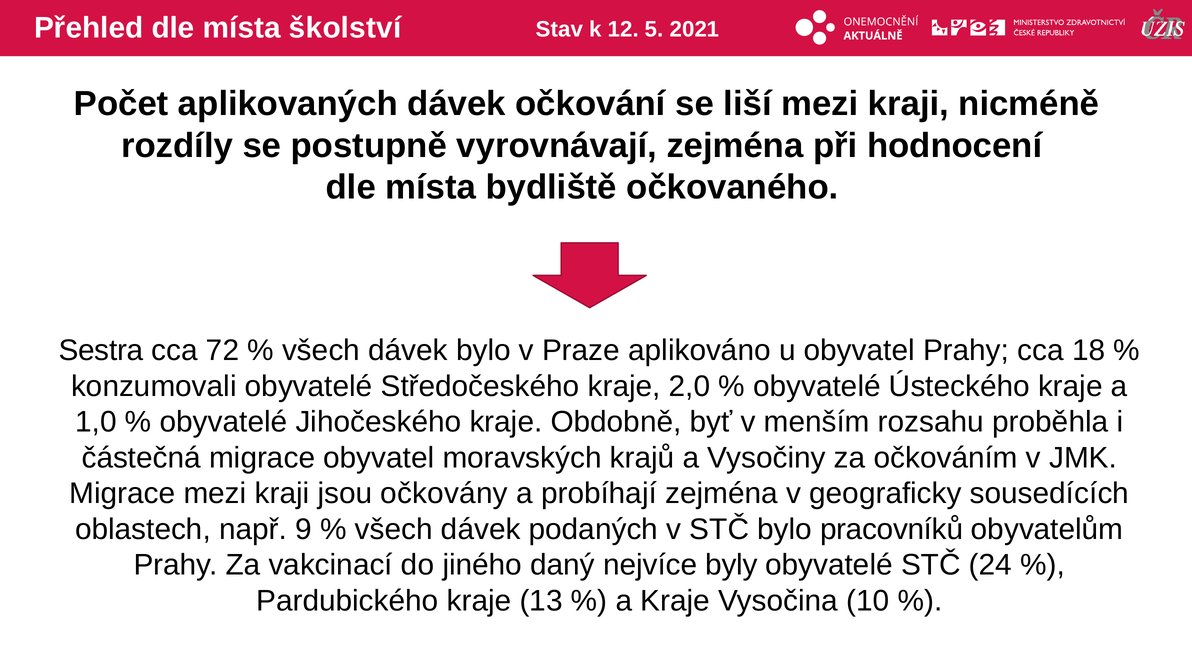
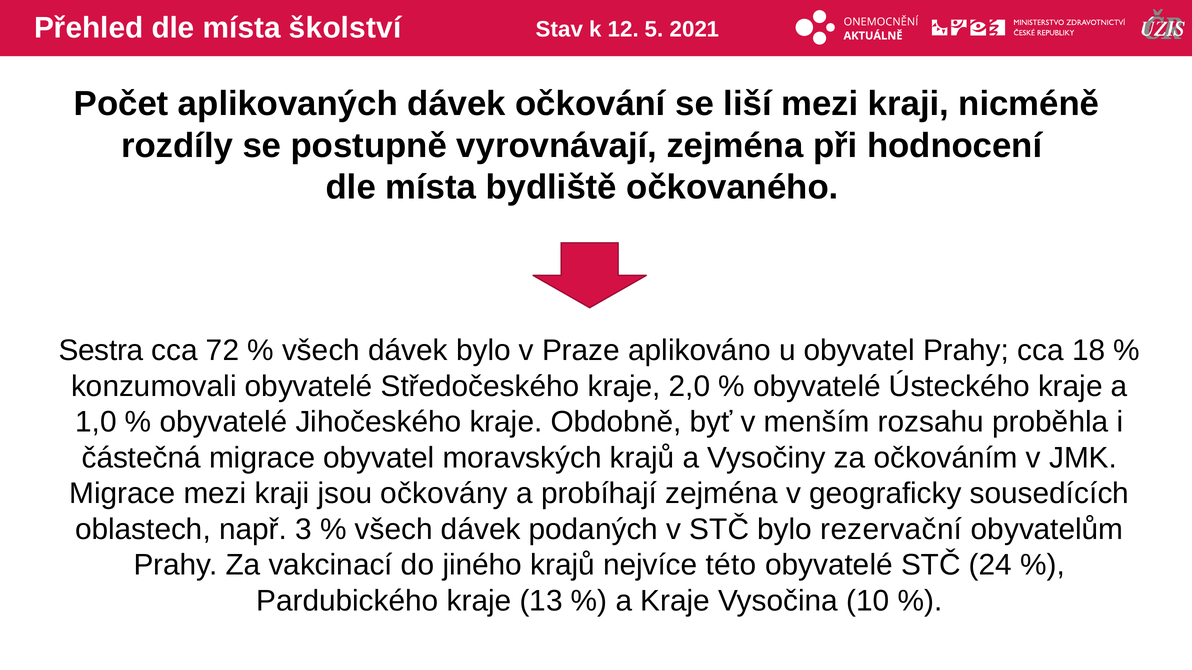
9: 9 -> 3
pracovníků: pracovníků -> rezervační
jiného daný: daný -> krajů
byly: byly -> této
